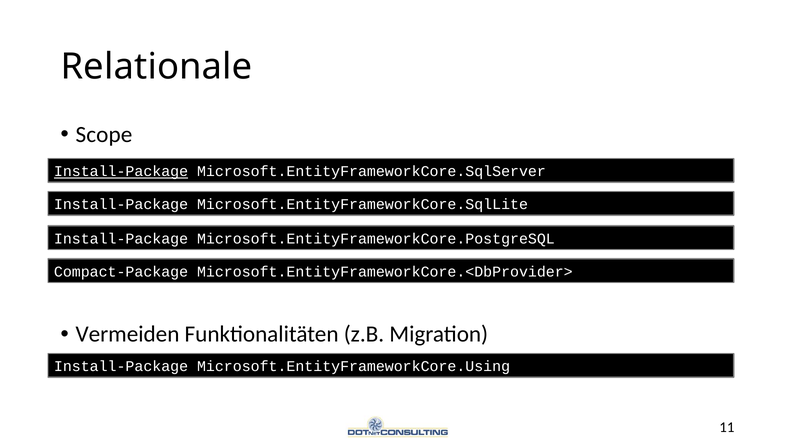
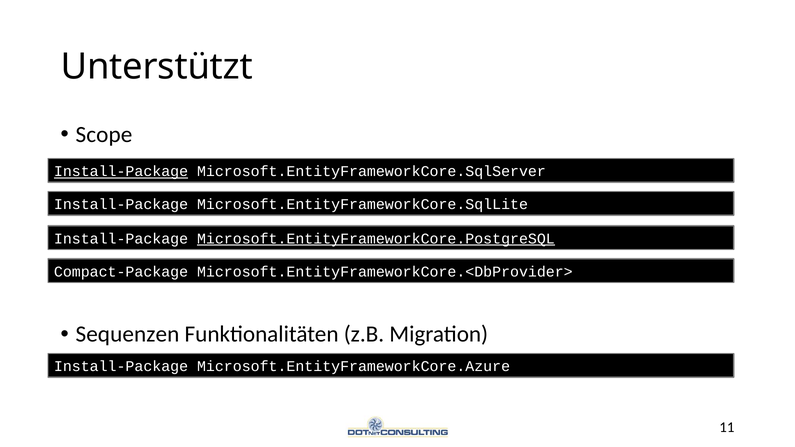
Relationale: Relationale -> Unterstützt
Microsoft.EntityFrameworkCore.PostgreSQL underline: none -> present
Vermeiden: Vermeiden -> Sequenzen
Microsoft.EntityFrameworkCore.Using: Microsoft.EntityFrameworkCore.Using -> Microsoft.EntityFrameworkCore.Azure
